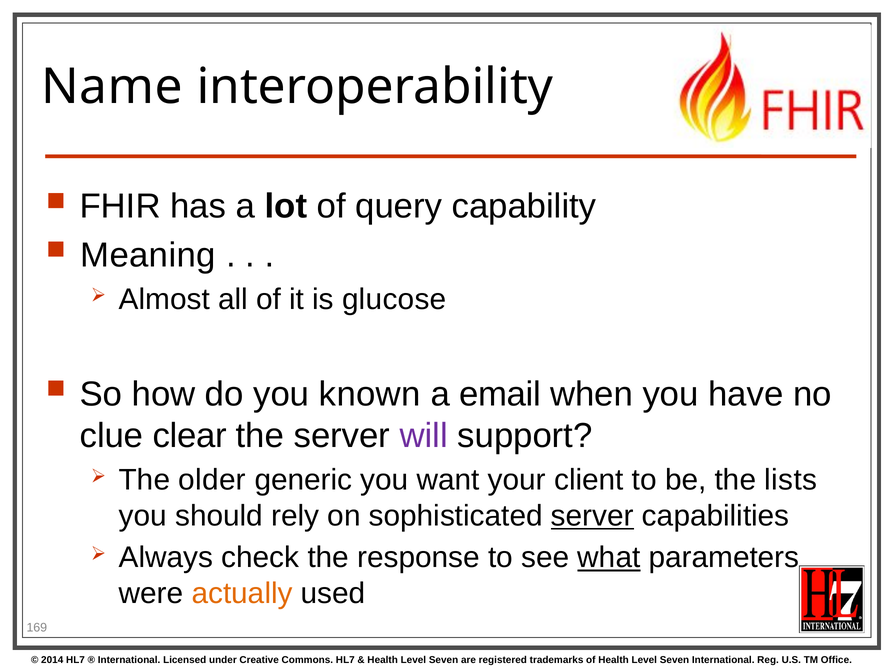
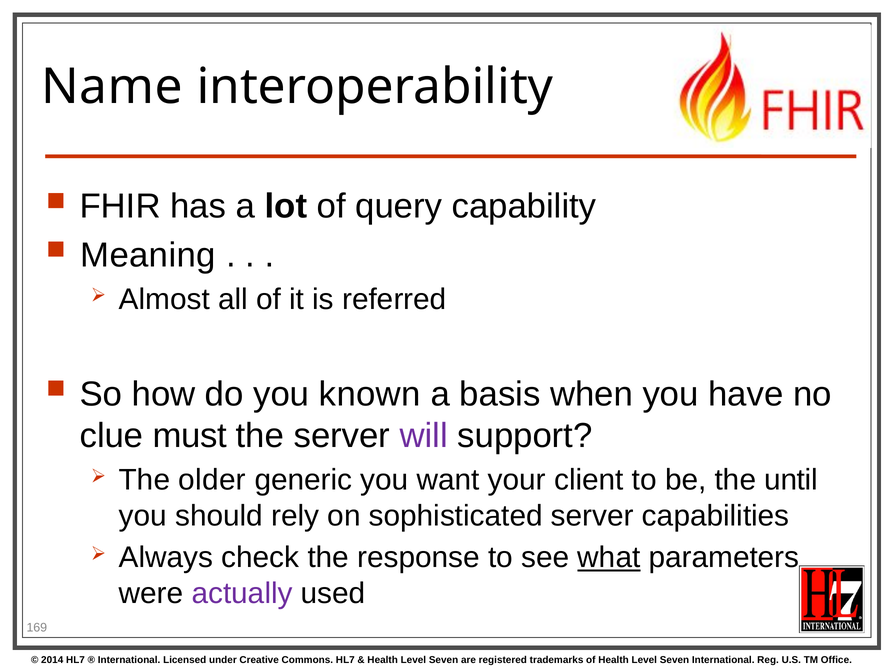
glucose: glucose -> referred
email: email -> basis
clear: clear -> must
lists: lists -> until
server at (592, 516) underline: present -> none
actually colour: orange -> purple
